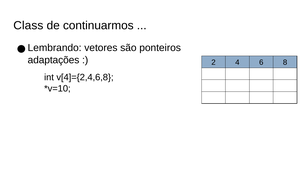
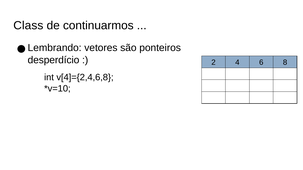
adaptações: adaptações -> desperdício
